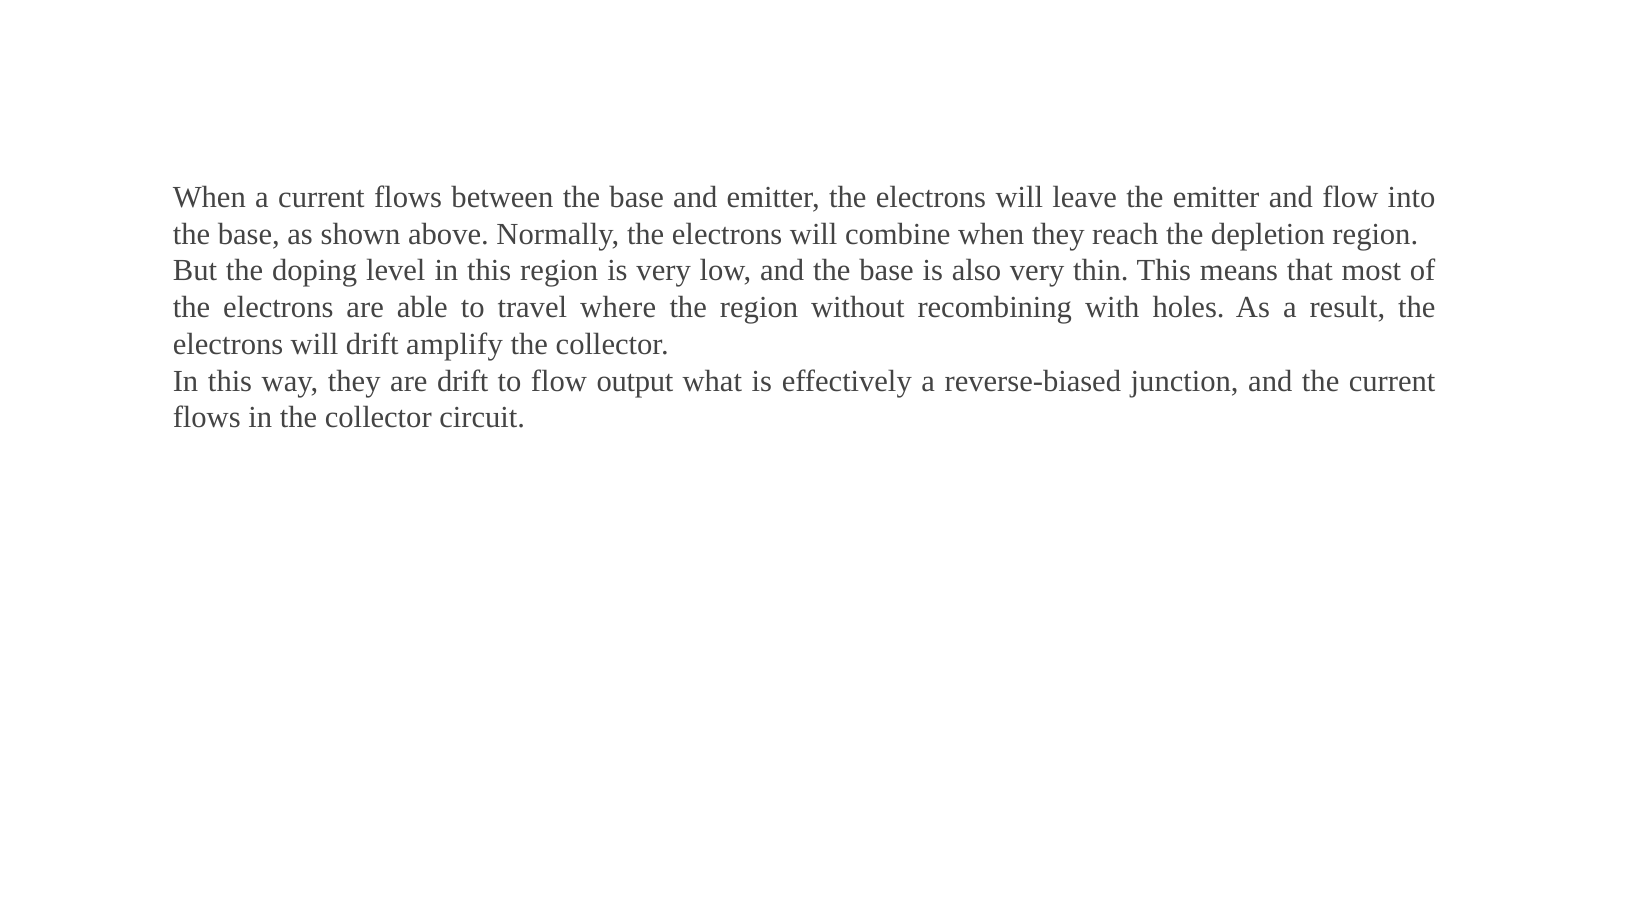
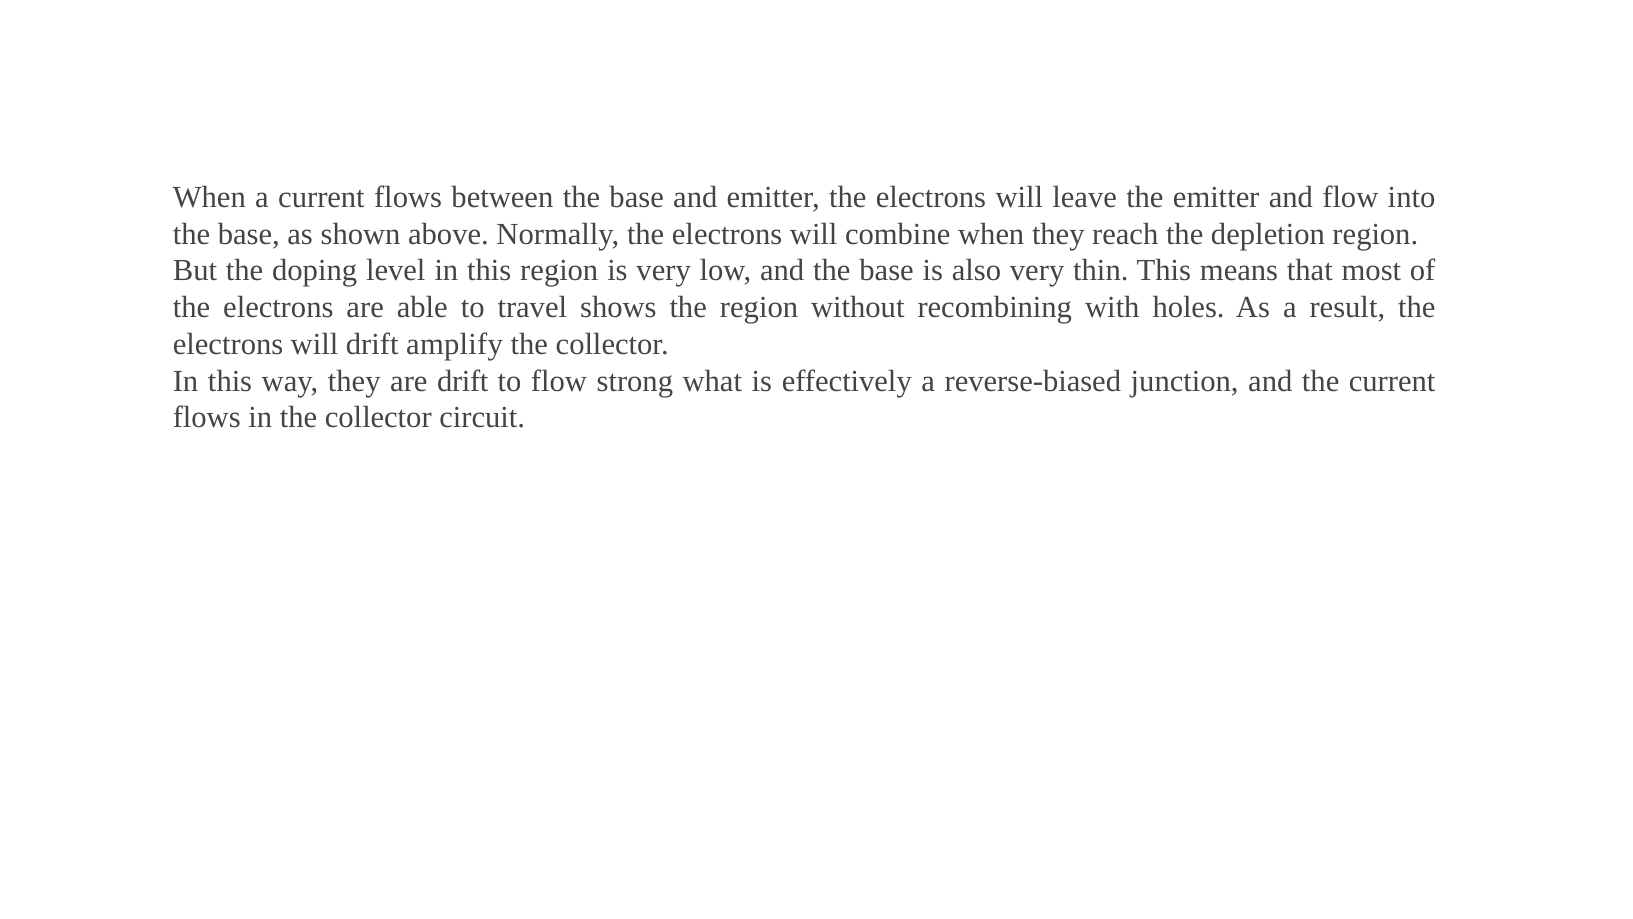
where: where -> shows
output: output -> strong
